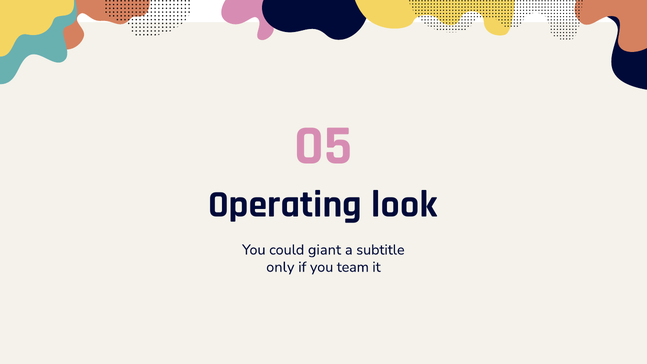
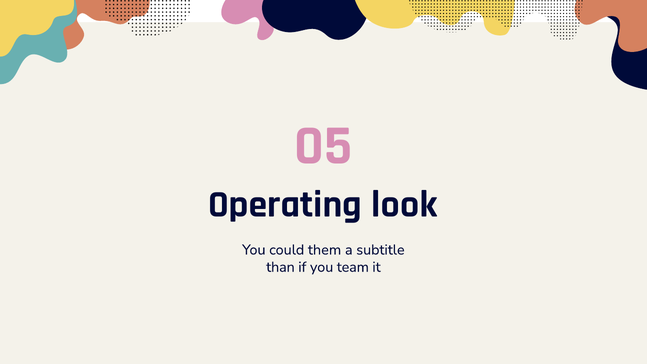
giant: giant -> them
only: only -> than
